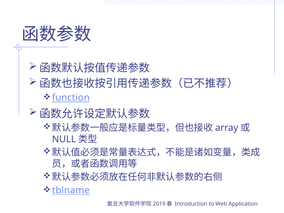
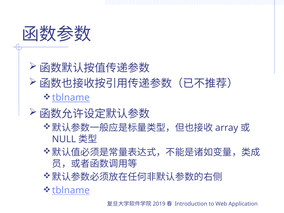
function at (71, 98): function -> tblname
